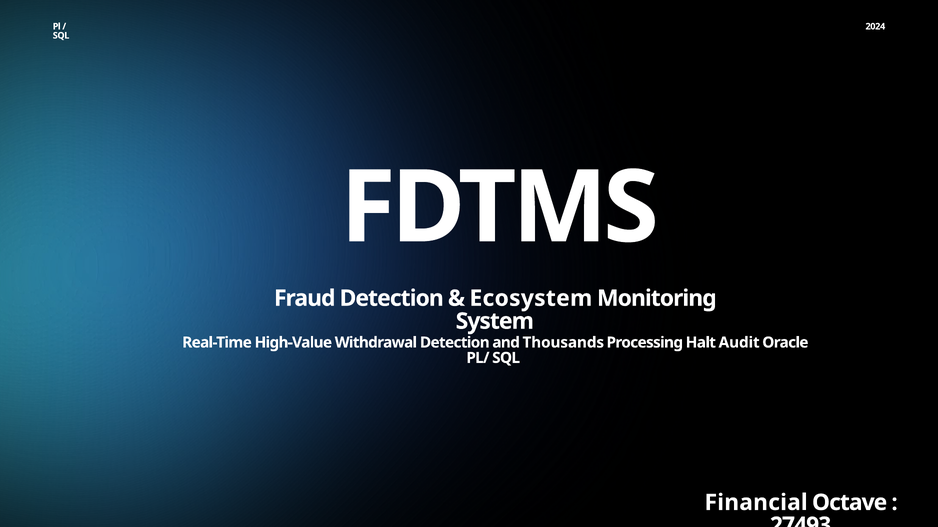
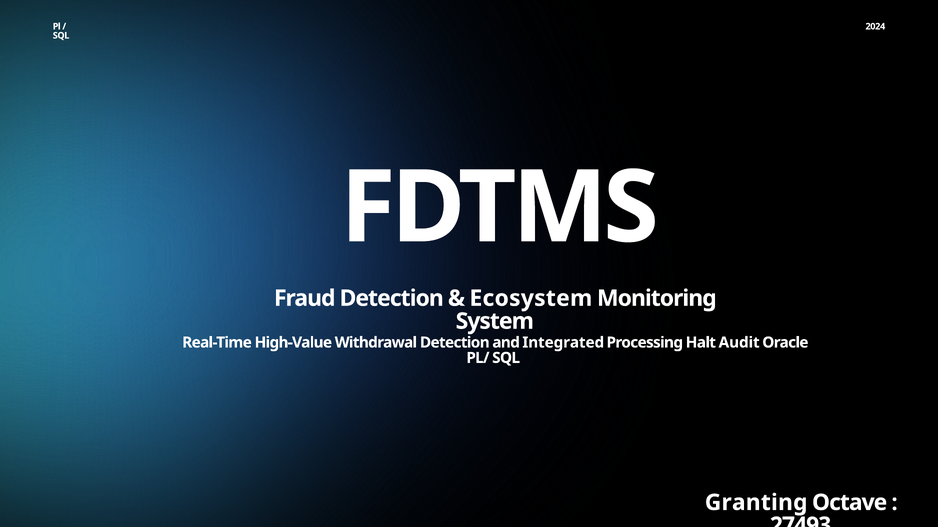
Thousands: Thousands -> Integrated
Financial: Financial -> Granting
